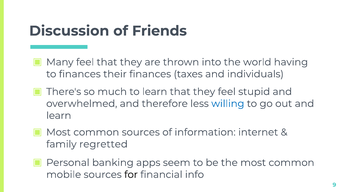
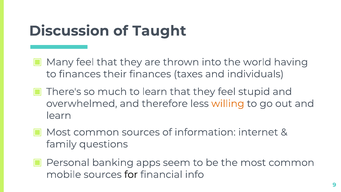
Friends: Friends -> Taught
willing colour: blue -> orange
regretted: regretted -> questions
